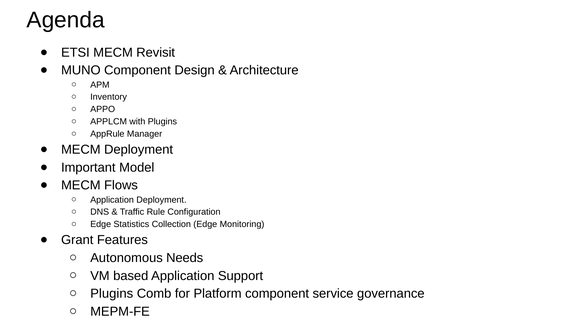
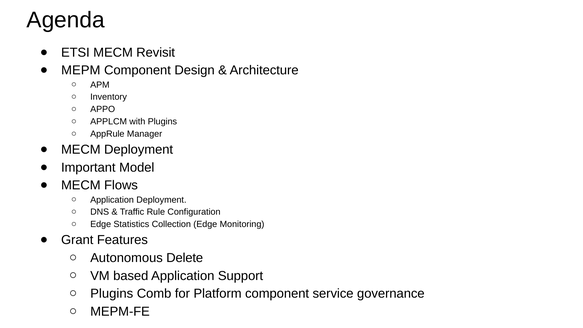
MUNO: MUNO -> MEPM
Needs: Needs -> Delete
